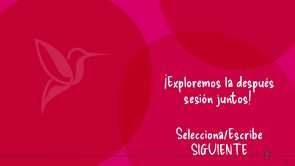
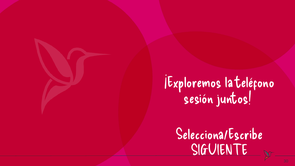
después: después -> teléfono
